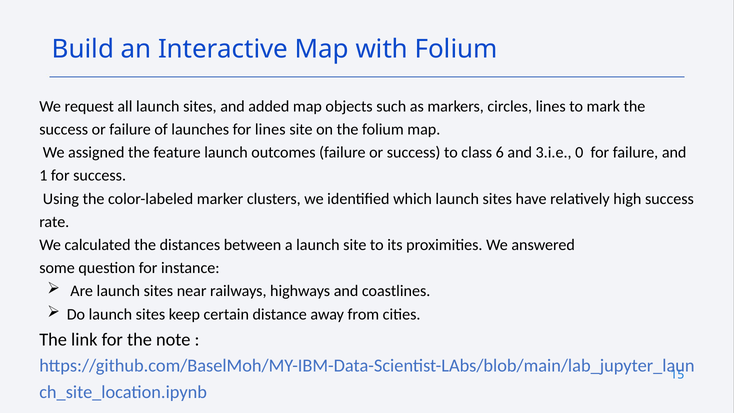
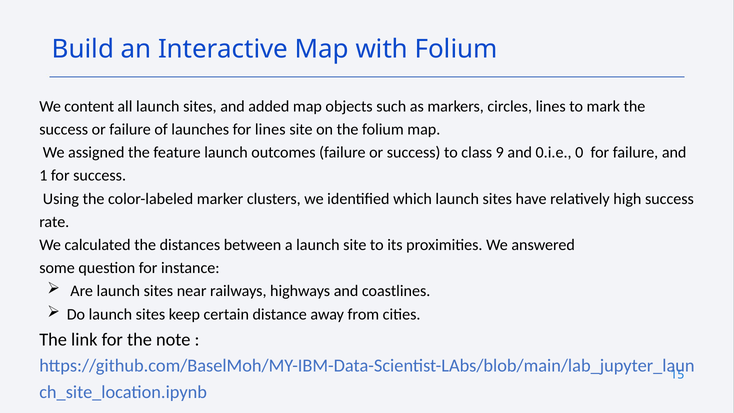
request: request -> content
6: 6 -> 9
3.i.e: 3.i.e -> 0.i.e
